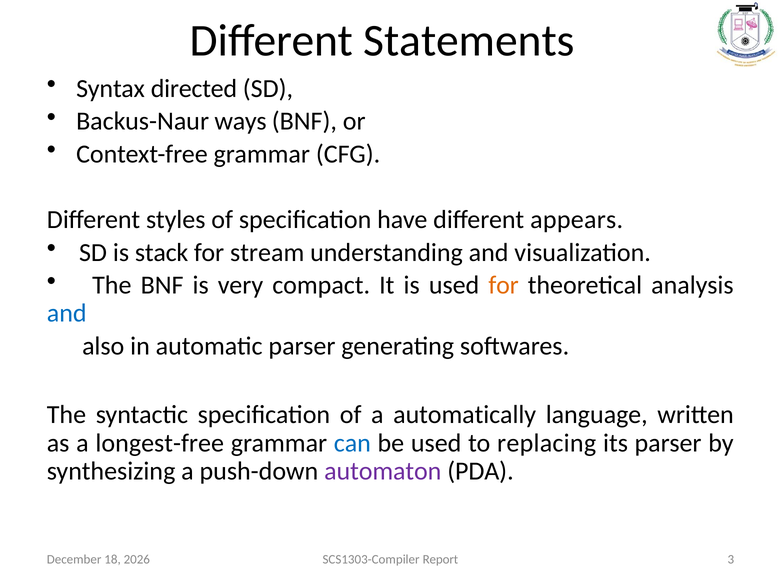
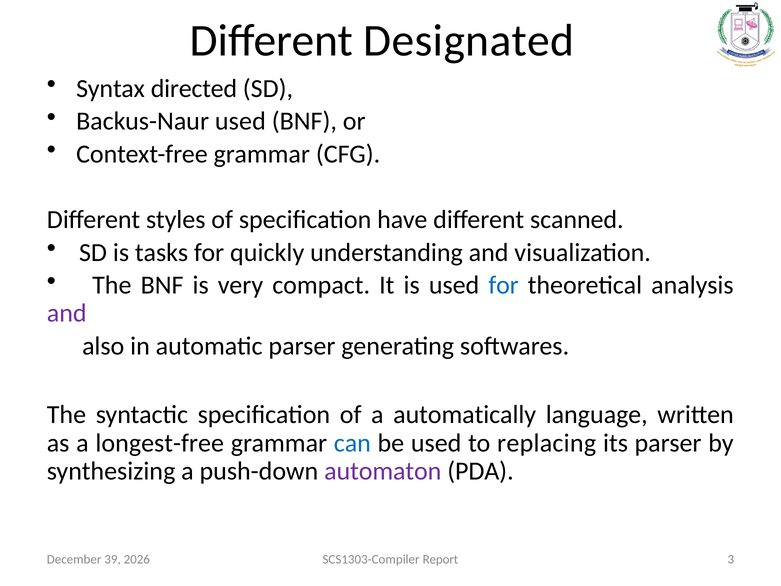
Statements: Statements -> Designated
Backus-Naur ways: ways -> used
appears: appears -> scanned
stack: stack -> tasks
stream: stream -> quickly
for at (504, 285) colour: orange -> blue
and at (67, 313) colour: blue -> purple
18: 18 -> 39
